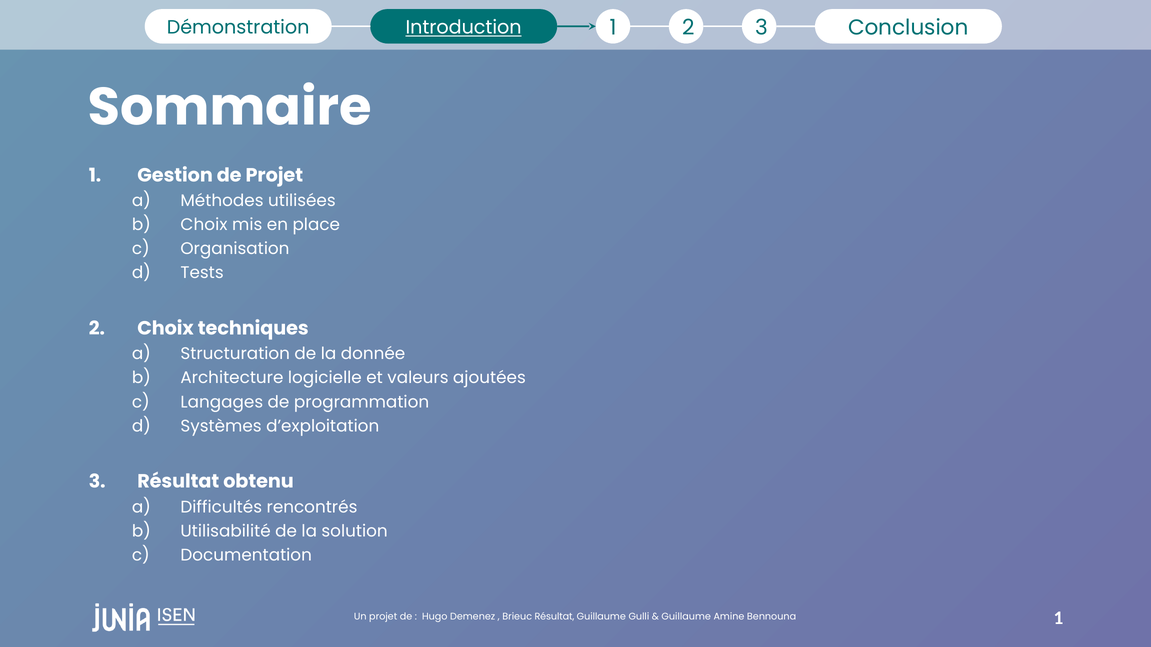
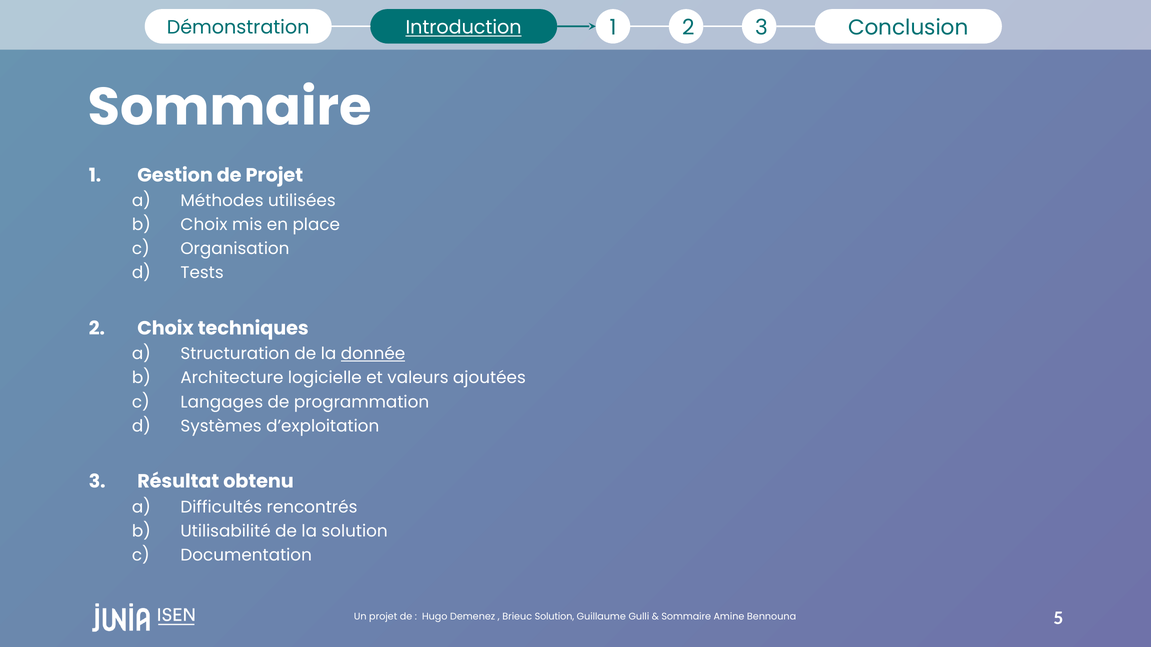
donnée underline: none -> present
Brieuc Résultat: Résultat -> Solution
Guillaume at (686, 617): Guillaume -> Sommaire
Bennouna 1: 1 -> 5
